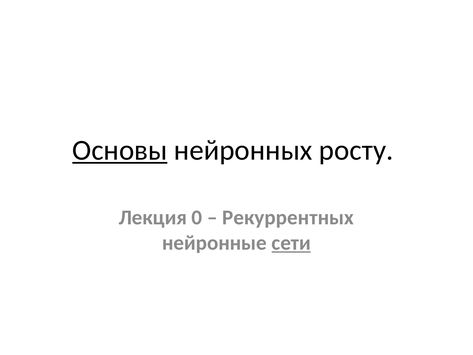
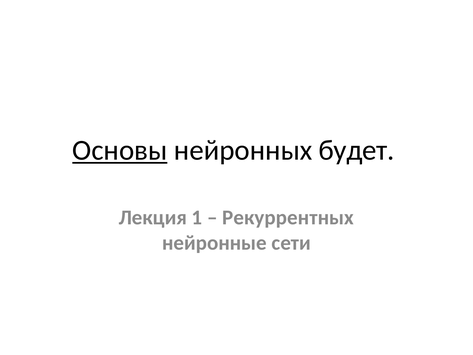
росту: росту -> будет
0: 0 -> 1
сети underline: present -> none
